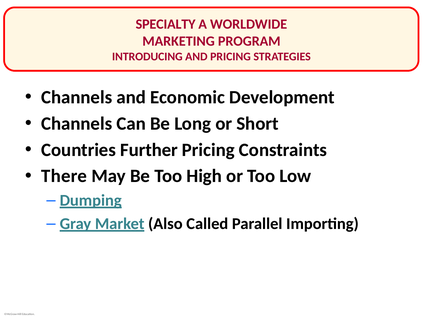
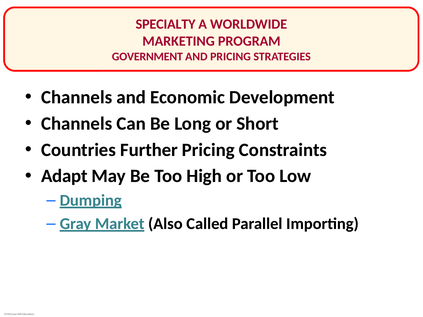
INTRODUCING: INTRODUCING -> GOVERNMENT
There: There -> Adapt
